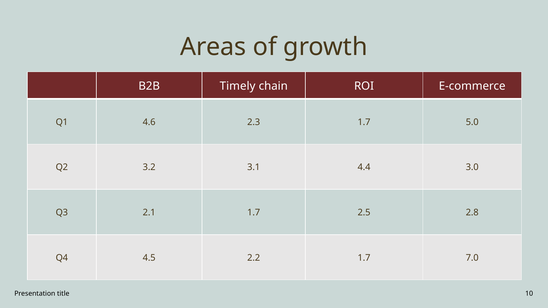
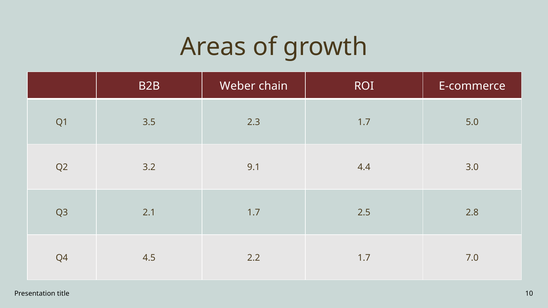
Timely: Timely -> Weber
4.6: 4.6 -> 3.5
3.1: 3.1 -> 9.1
